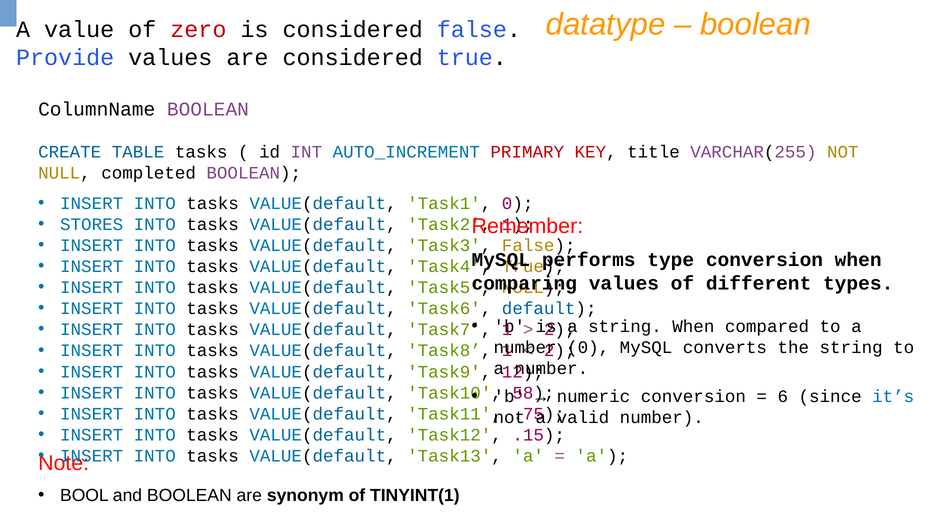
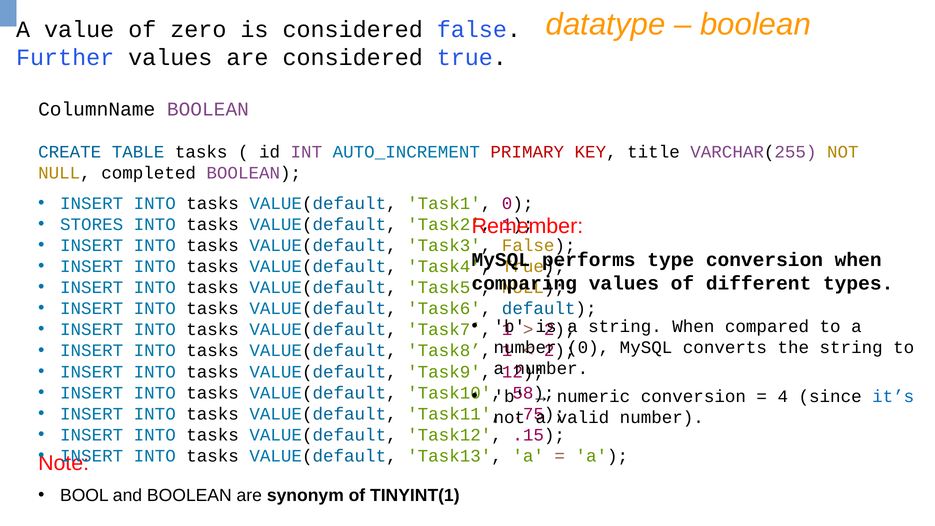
zero colour: red -> black
Provide: Provide -> Further
6: 6 -> 4
